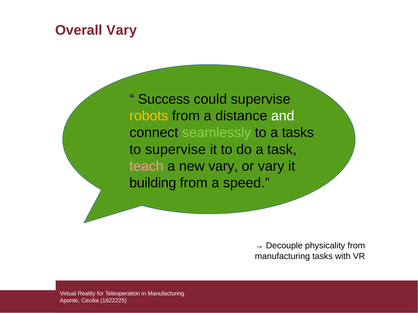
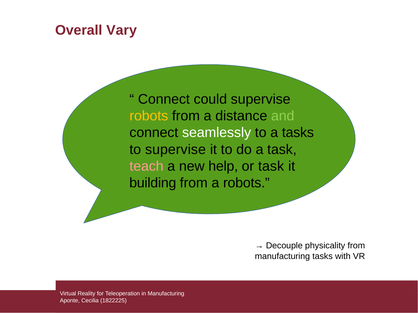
Success at (164, 99): Success -> Connect
and colour: white -> light green
seamlessly colour: light green -> white
new vary: vary -> help
or vary: vary -> task
a speed: speed -> robots
